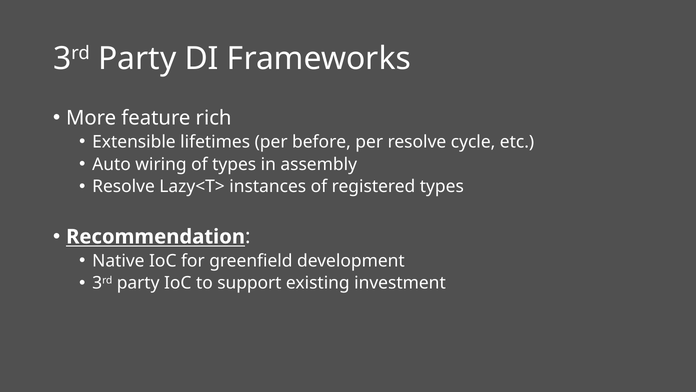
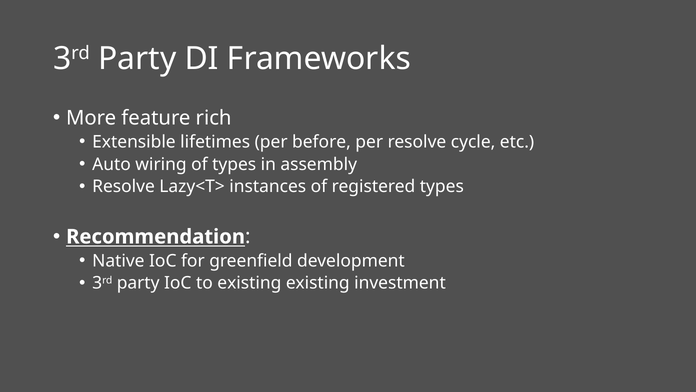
to support: support -> existing
